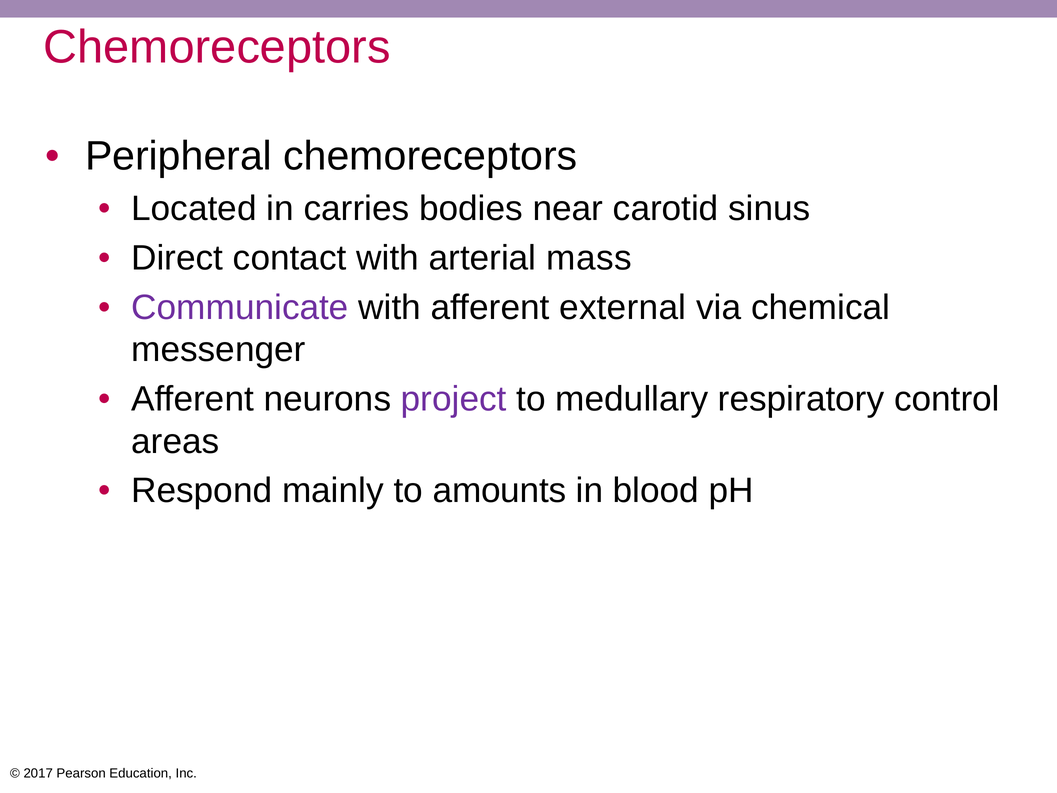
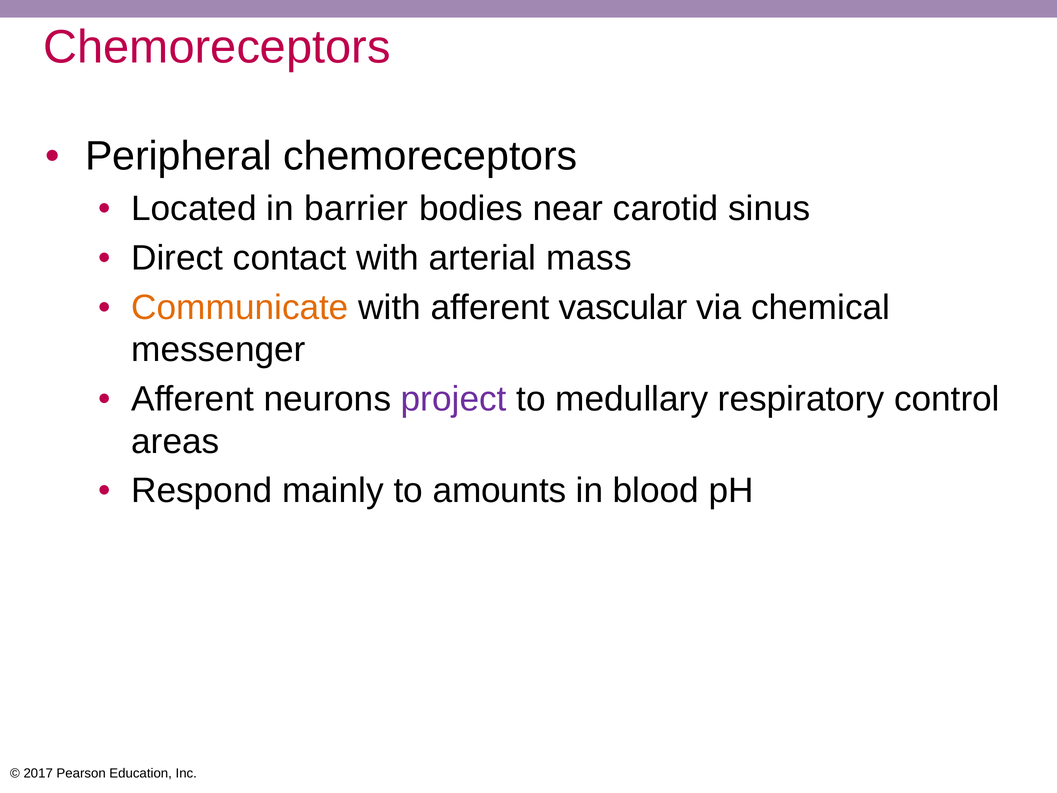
carries: carries -> barrier
Communicate colour: purple -> orange
external: external -> vascular
